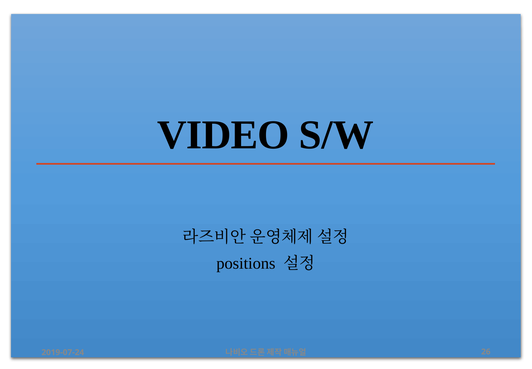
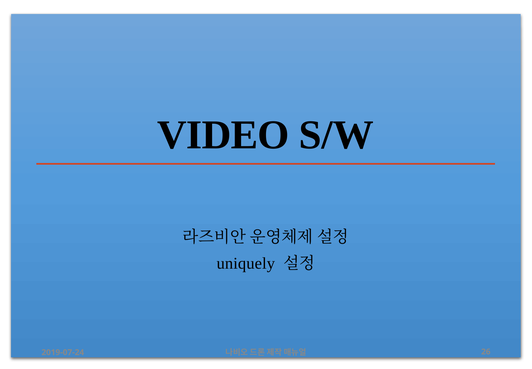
positions: positions -> uniquely
